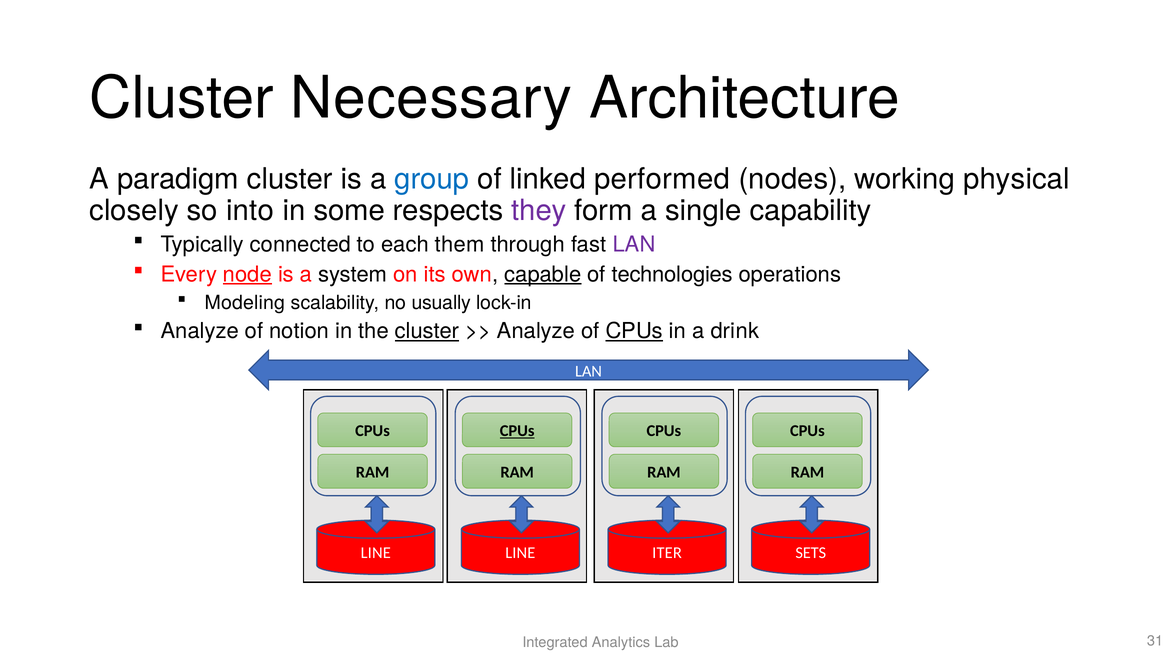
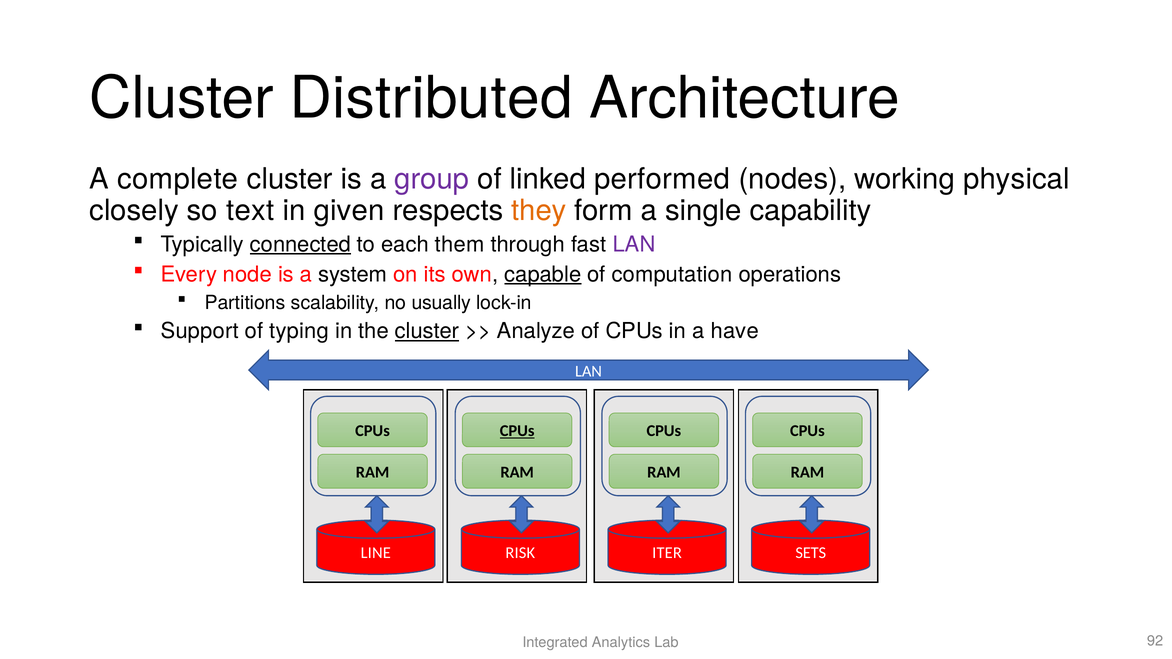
Necessary: Necessary -> Distributed
paradigm: paradigm -> complete
group colour: blue -> purple
into: into -> text
some: some -> given
they colour: purple -> orange
connected underline: none -> present
node underline: present -> none
technologies: technologies -> computation
Modeling: Modeling -> Partitions
Analyze at (200, 331): Analyze -> Support
notion: notion -> typing
CPUs at (634, 331) underline: present -> none
drink: drink -> have
LINE at (520, 553): LINE -> RISK
31: 31 -> 92
